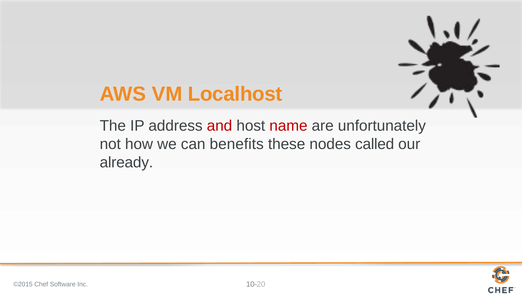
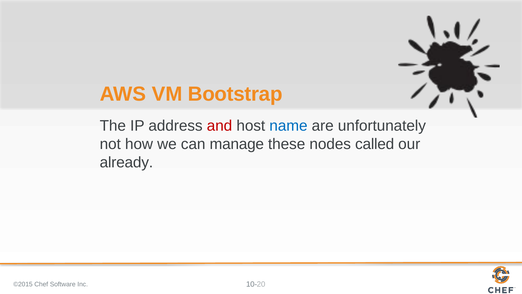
Localhost: Localhost -> Bootstrap
name colour: red -> blue
benefits: benefits -> manage
